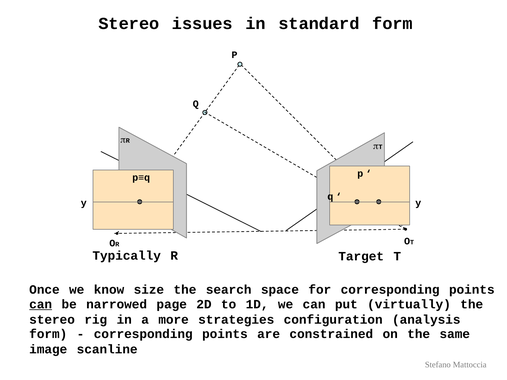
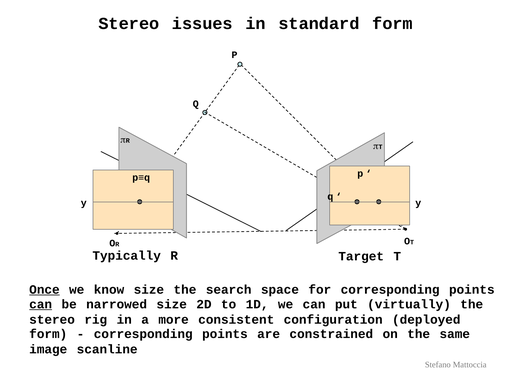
Once underline: none -> present
narrowed page: page -> size
strategies: strategies -> consistent
analysis: analysis -> deployed
